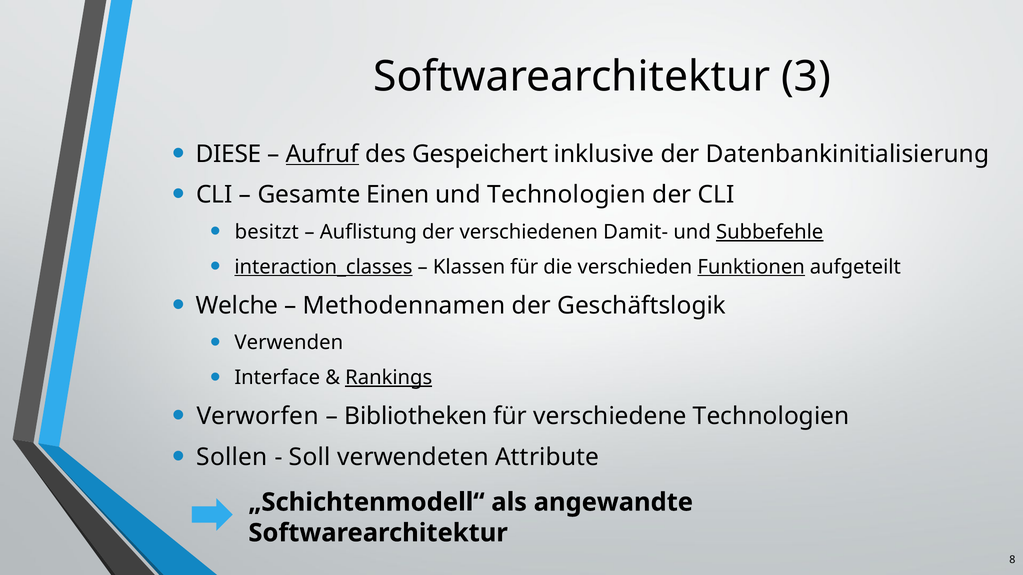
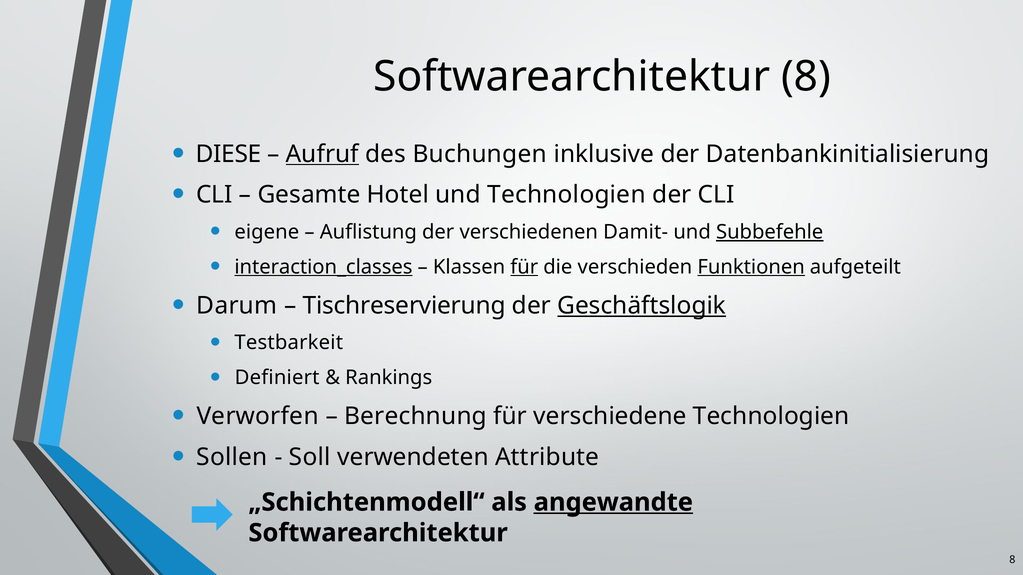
Softwarearchitektur 3: 3 -> 8
Gespeichert: Gespeichert -> Buchungen
Einen: Einen -> Hotel
besitzt: besitzt -> eigene
für at (524, 267) underline: none -> present
Welche: Welche -> Darum
Methodennamen: Methodennamen -> Tischreservierung
Geschäftslogik underline: none -> present
Verwenden: Verwenden -> Testbarkeit
Interface: Interface -> Definiert
Rankings underline: present -> none
Bibliotheken: Bibliotheken -> Berechnung
angewandte underline: none -> present
